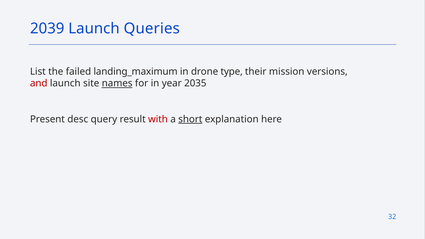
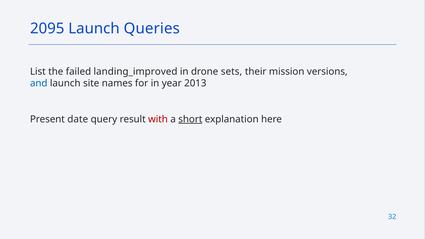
2039: 2039 -> 2095
landing_maximum: landing_maximum -> landing_improved
type: type -> sets
and colour: red -> blue
names underline: present -> none
2035: 2035 -> 2013
desc: desc -> date
